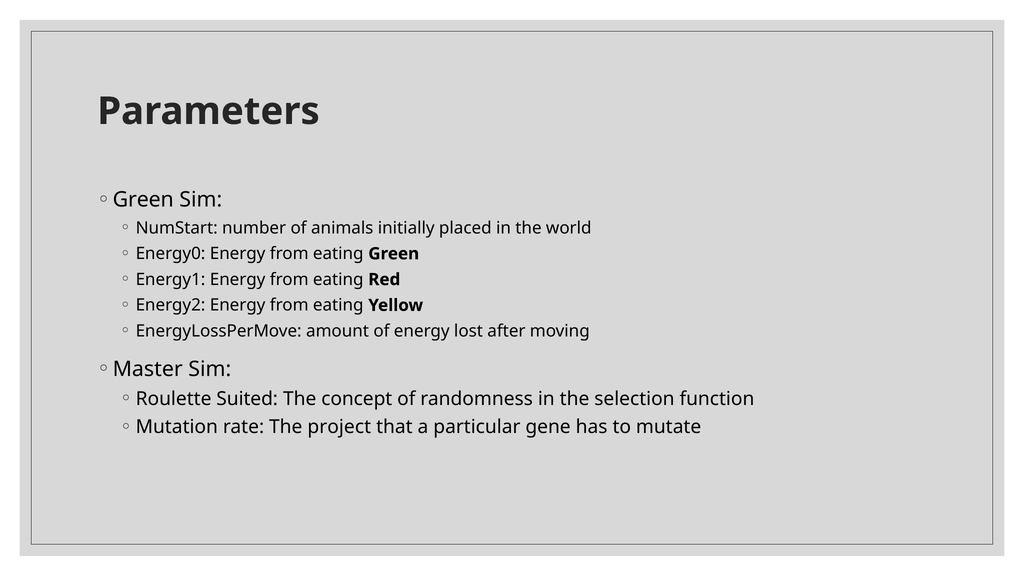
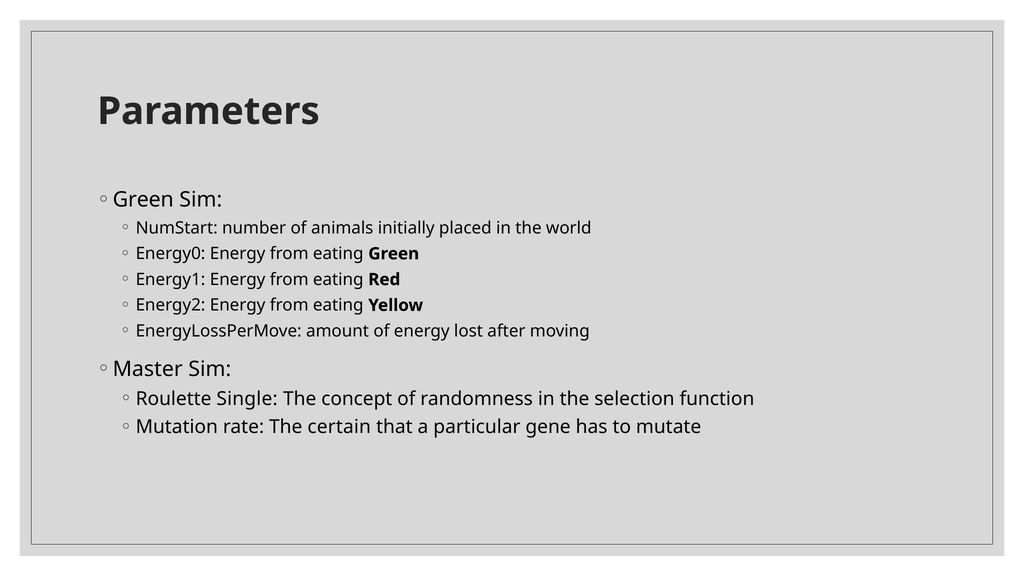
Suited: Suited -> Single
project: project -> certain
